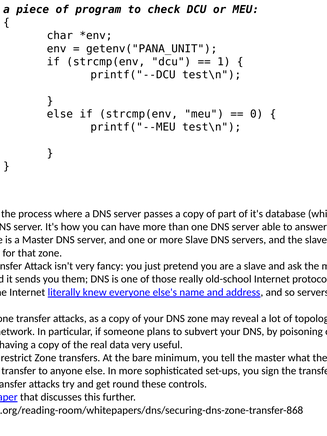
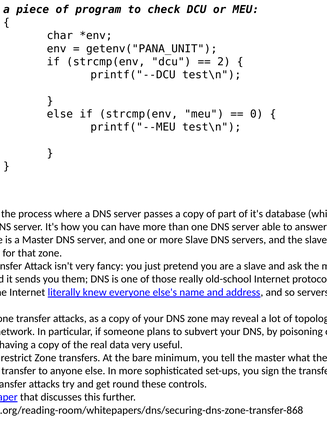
1: 1 -> 2
